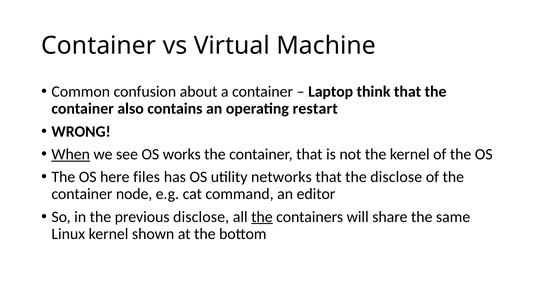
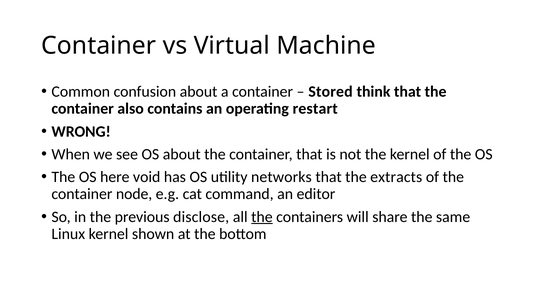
Laptop: Laptop -> Stored
When underline: present -> none
OS works: works -> about
files: files -> void
the disclose: disclose -> extracts
